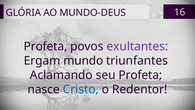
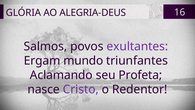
MUNDO-DEUS: MUNDO-DEUS -> ALEGRIA-DEUS
Profeta at (45, 46): Profeta -> Salmos
Cristo colour: blue -> purple
